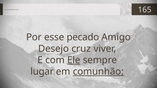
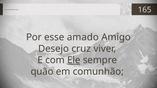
pecado: pecado -> amado
lugar: lugar -> quão
comunhão underline: present -> none
